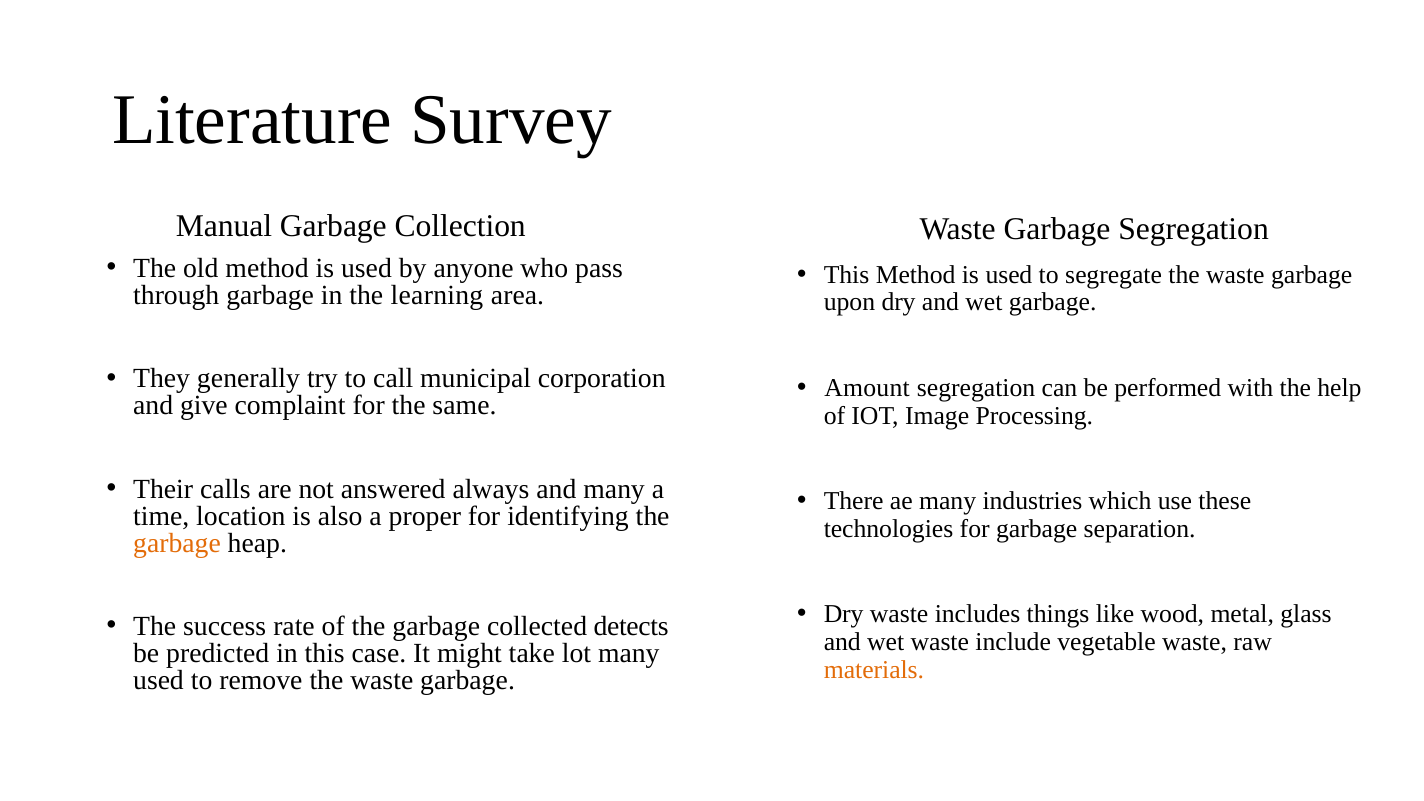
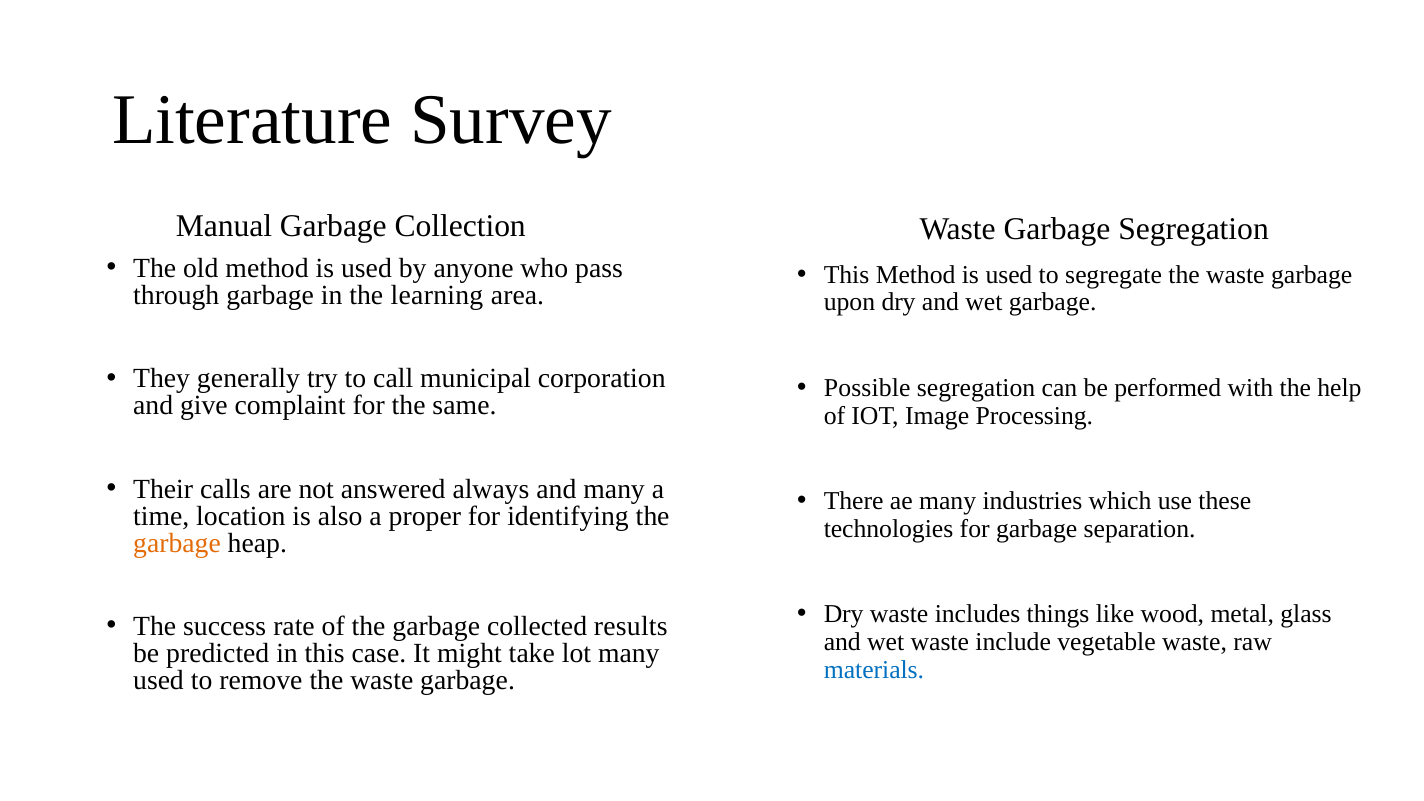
Amount: Amount -> Possible
detects: detects -> results
materials colour: orange -> blue
